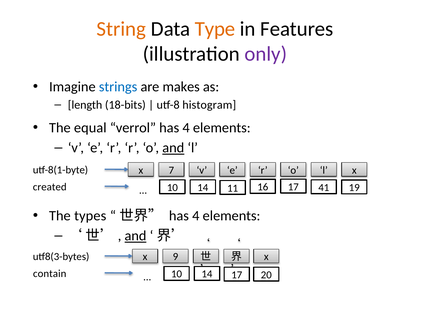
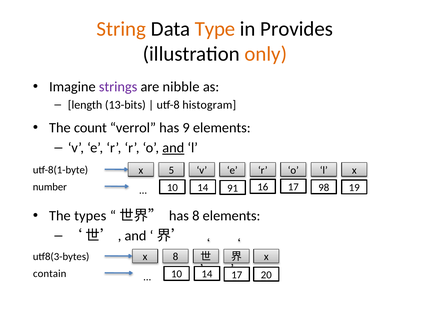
Features: Features -> Provides
only colour: purple -> orange
strings colour: blue -> purple
makes: makes -> nibble
18-bits: 18-bits -> 13-bits
equal: equal -> count
verrol has 4: 4 -> 9
7: 7 -> 5
created: created -> number
41: 41 -> 98
11: 11 -> 91
4 at (196, 216): 4 -> 8
and at (135, 236) underline: present -> none
x 9: 9 -> 8
